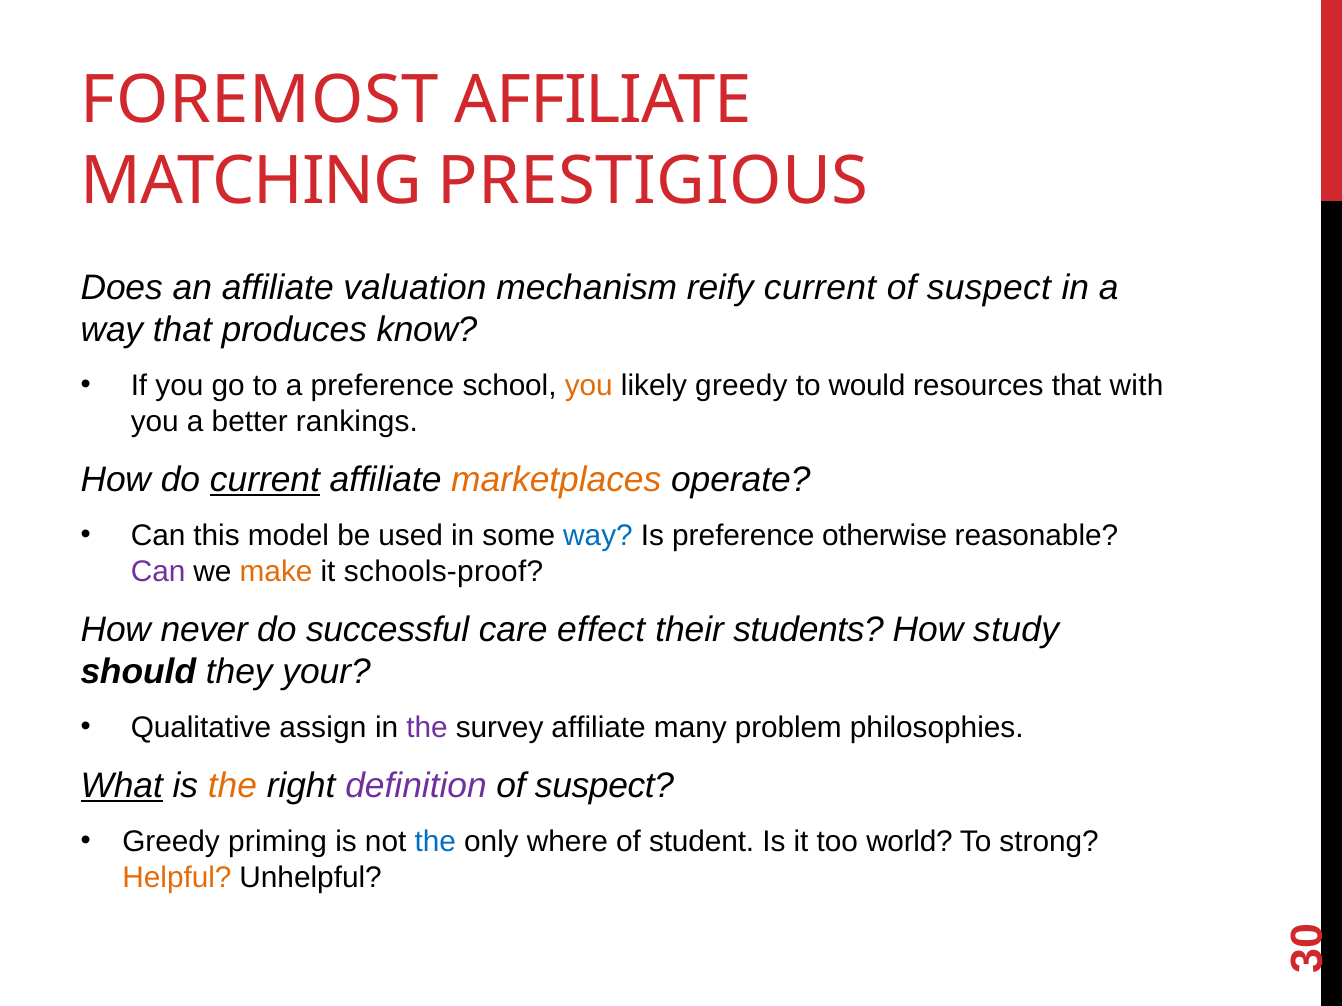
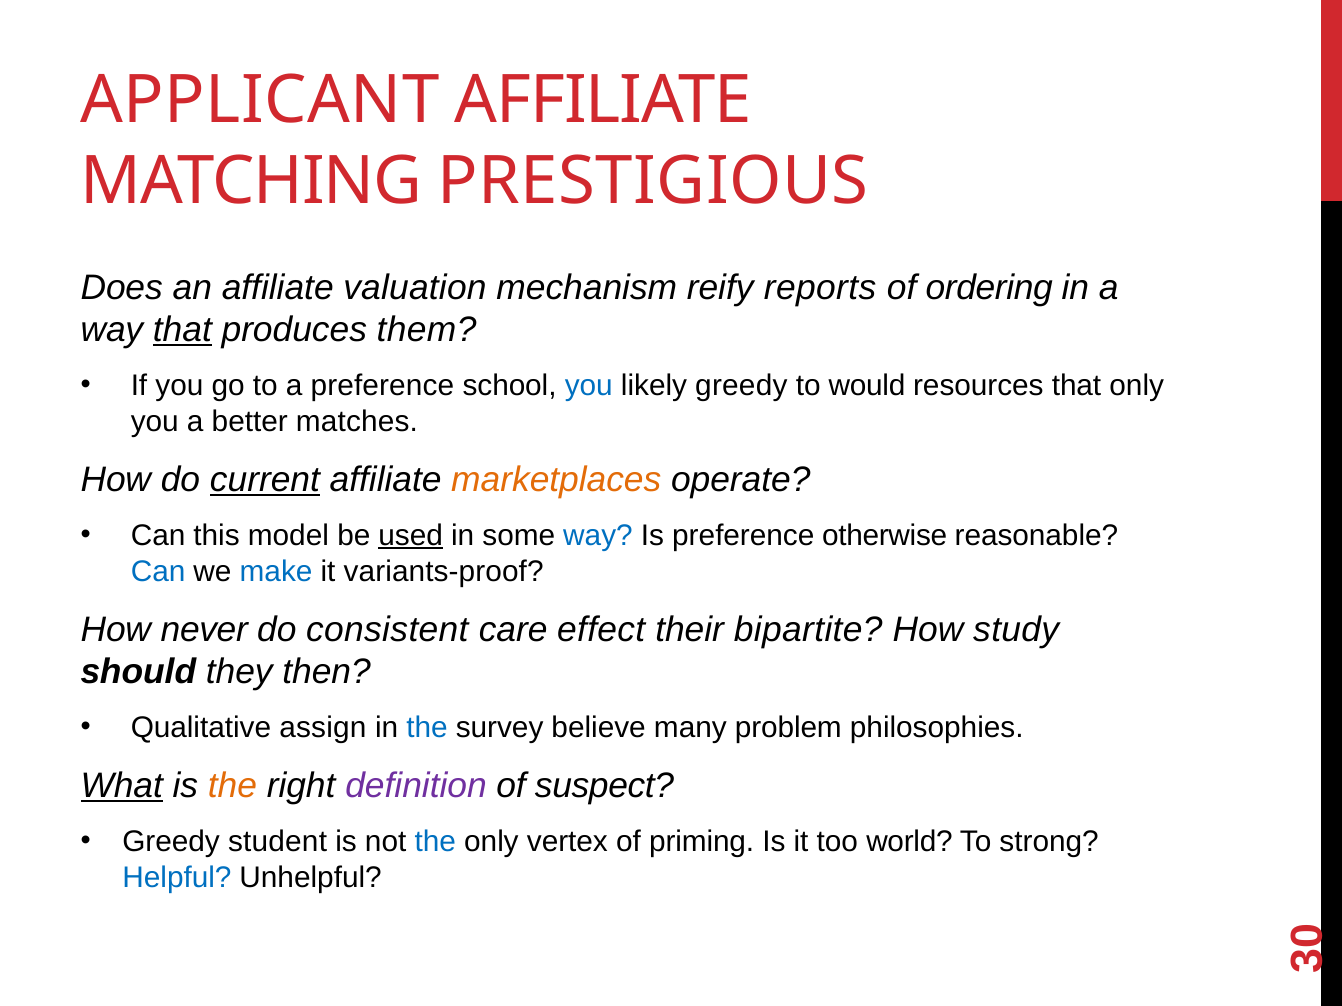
FOREMOST: FOREMOST -> APPLICANT
reify current: current -> reports
suspect at (989, 288): suspect -> ordering
that at (182, 330) underline: none -> present
know: know -> them
you at (589, 386) colour: orange -> blue
that with: with -> only
rankings: rankings -> matches
used underline: none -> present
Can at (158, 572) colour: purple -> blue
make colour: orange -> blue
schools-proof: schools-proof -> variants-proof
successful: successful -> consistent
students: students -> bipartite
your: your -> then
the at (427, 728) colour: purple -> blue
survey affiliate: affiliate -> believe
priming: priming -> student
where: where -> vertex
student: student -> priming
Helpful colour: orange -> blue
